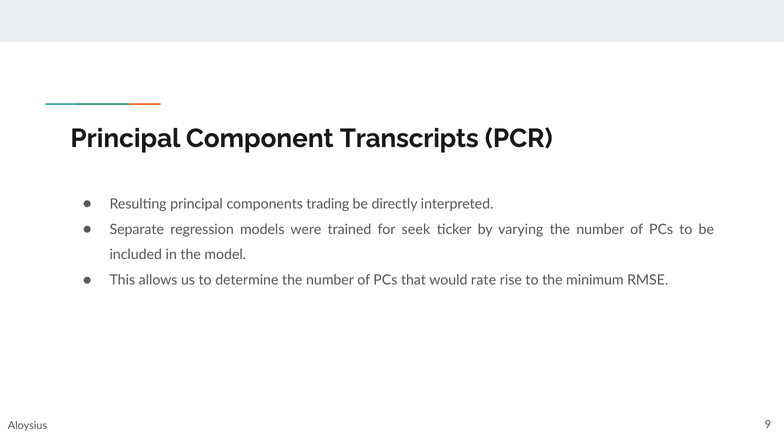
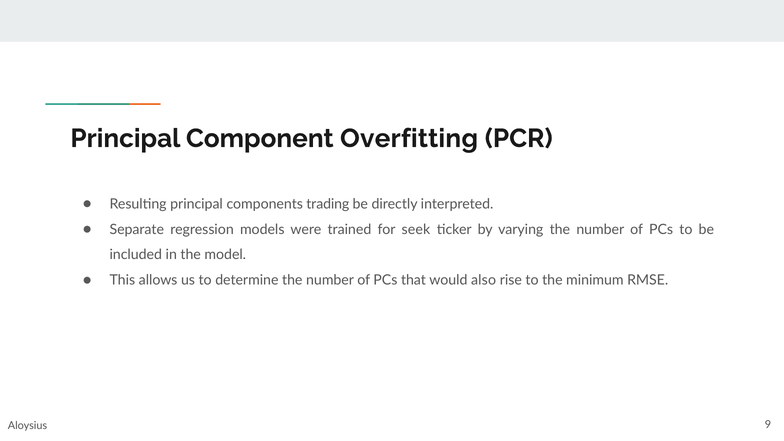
Transcripts: Transcripts -> Overfitting
rate: rate -> also
